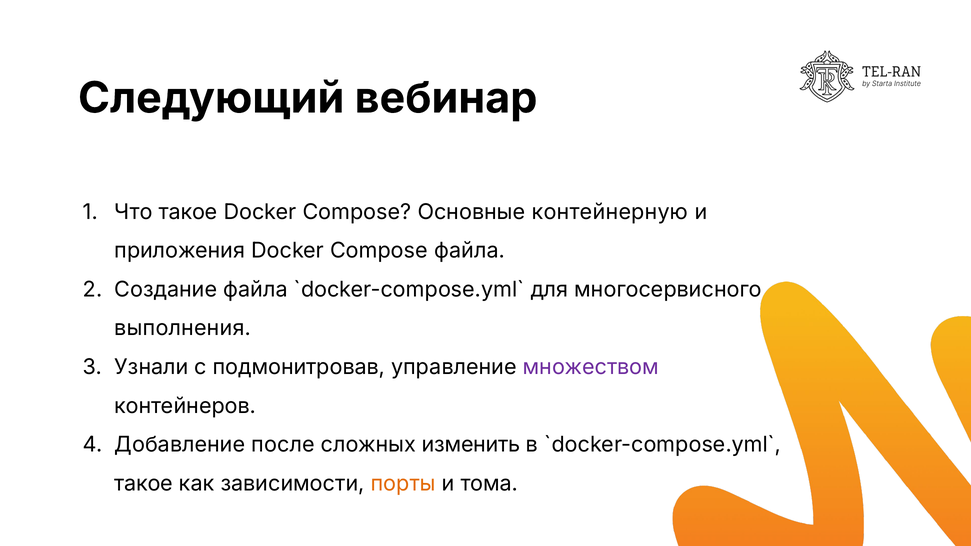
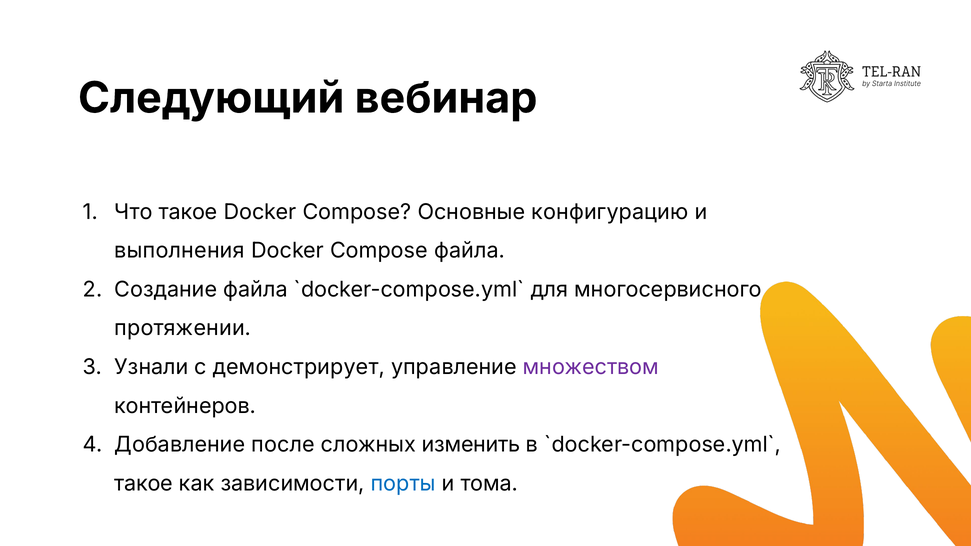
контейнерную: контейнерную -> конфигурацию
приложения: приложения -> выполнения
выполнения: выполнения -> протяжении
подмонитровав: подмонитровав -> демонстрирует
порты colour: orange -> blue
